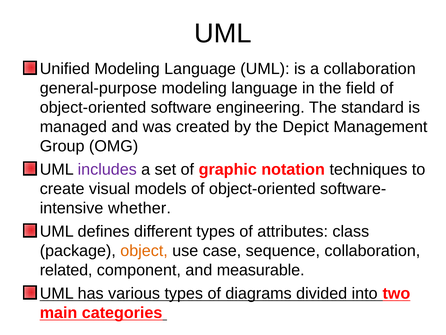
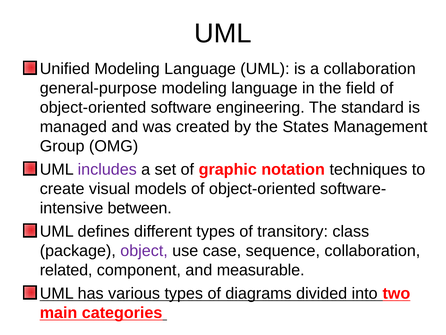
Depict: Depict -> States
whether: whether -> between
attributes: attributes -> transitory
object colour: orange -> purple
